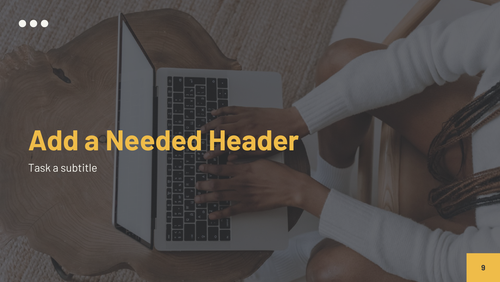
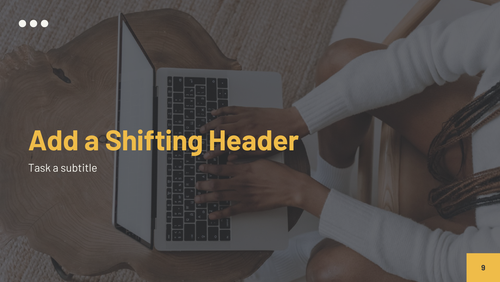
Needed: Needed -> Shifting
